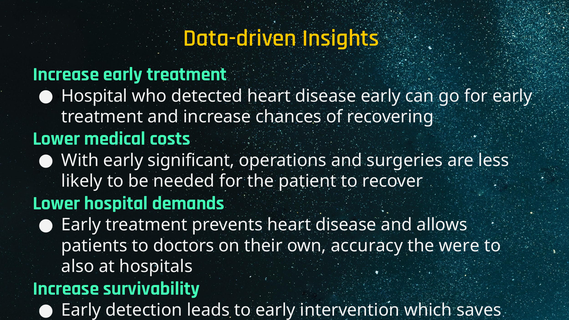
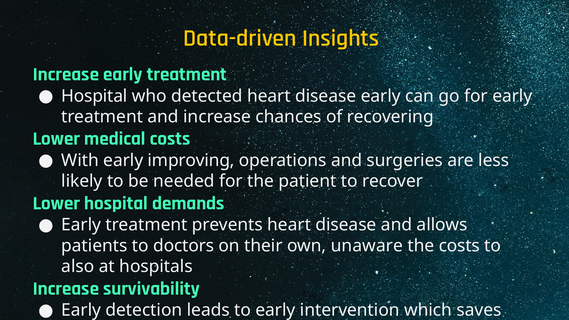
significant: significant -> improving
accuracy: accuracy -> unaware
the were: were -> costs
